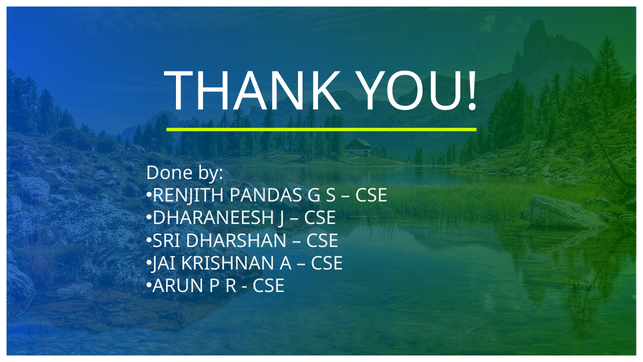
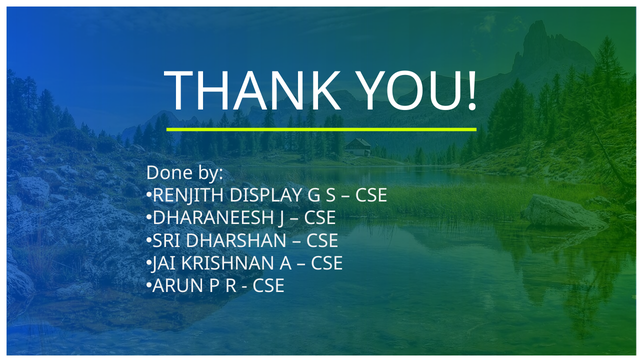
PANDAS: PANDAS -> DISPLAY
